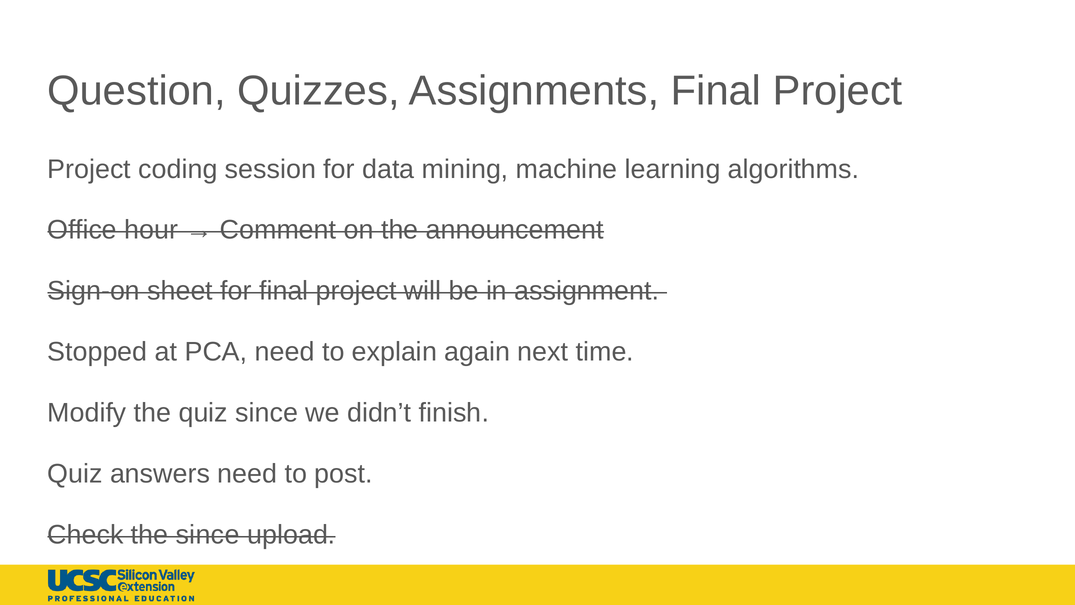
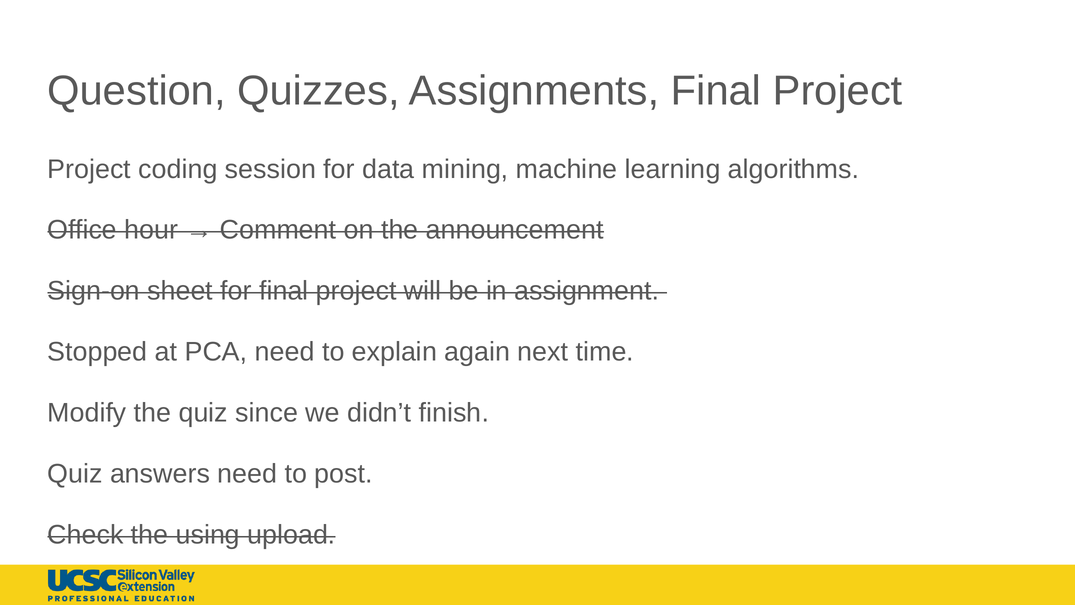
the since: since -> using
